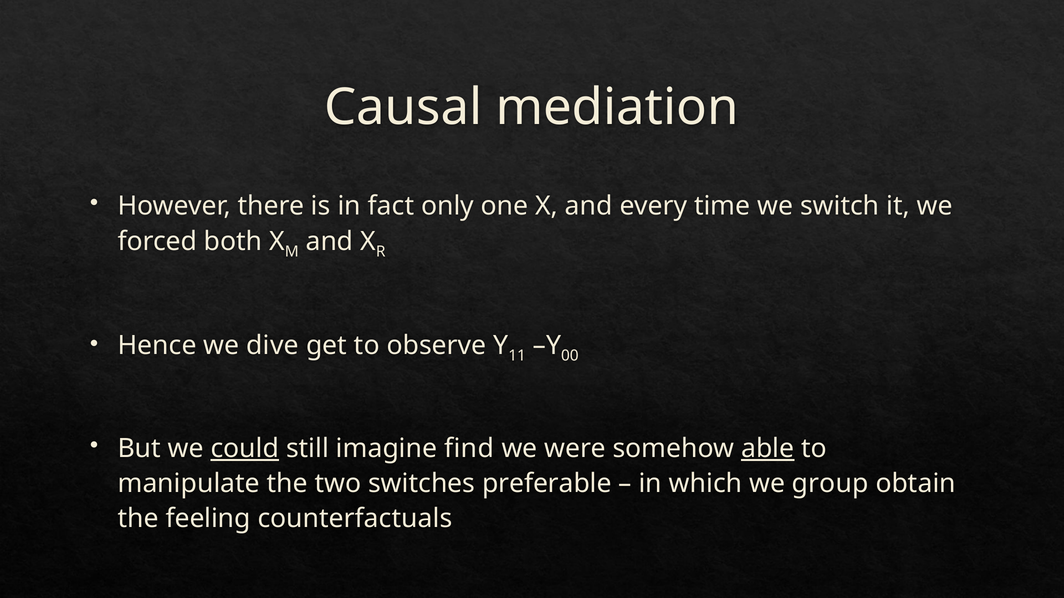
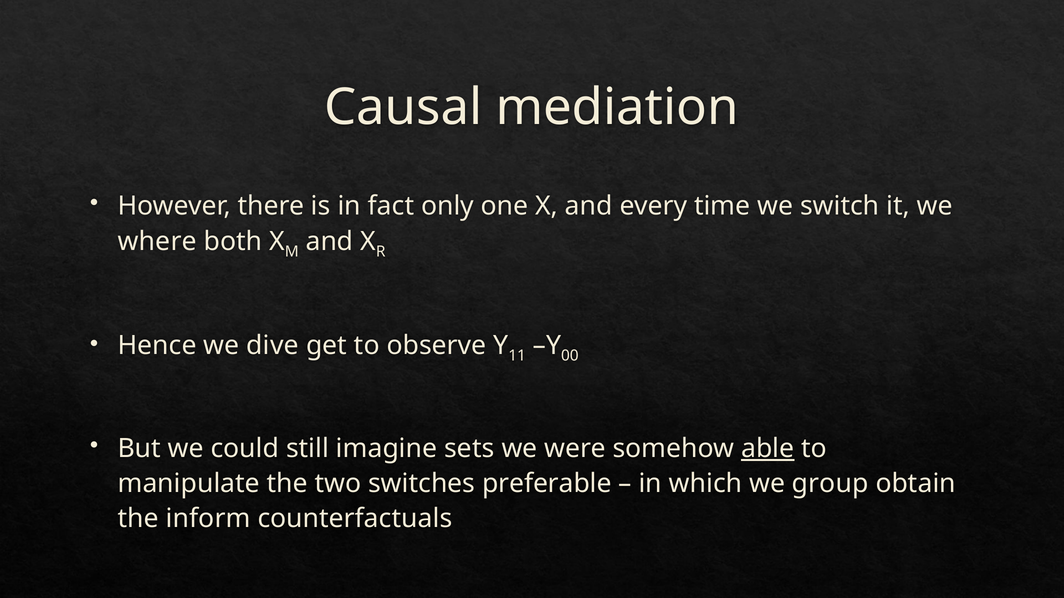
forced: forced -> where
could underline: present -> none
find: find -> sets
feeling: feeling -> inform
